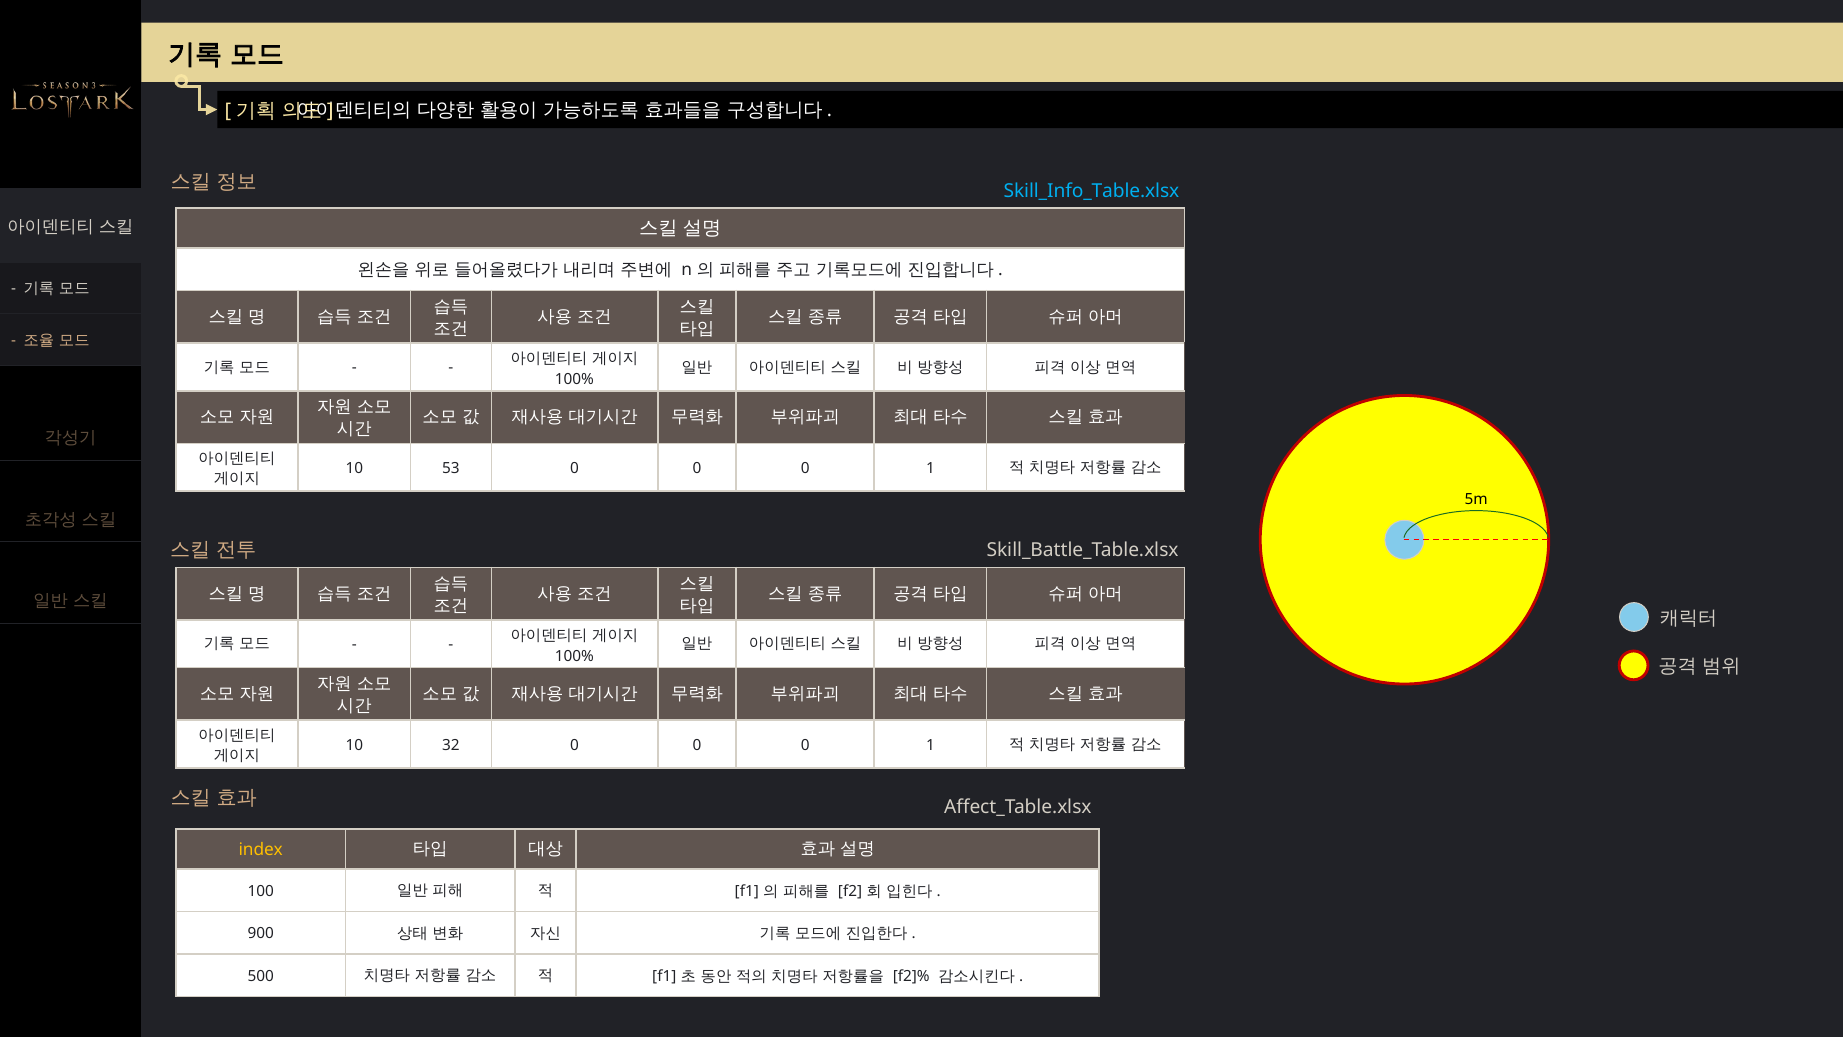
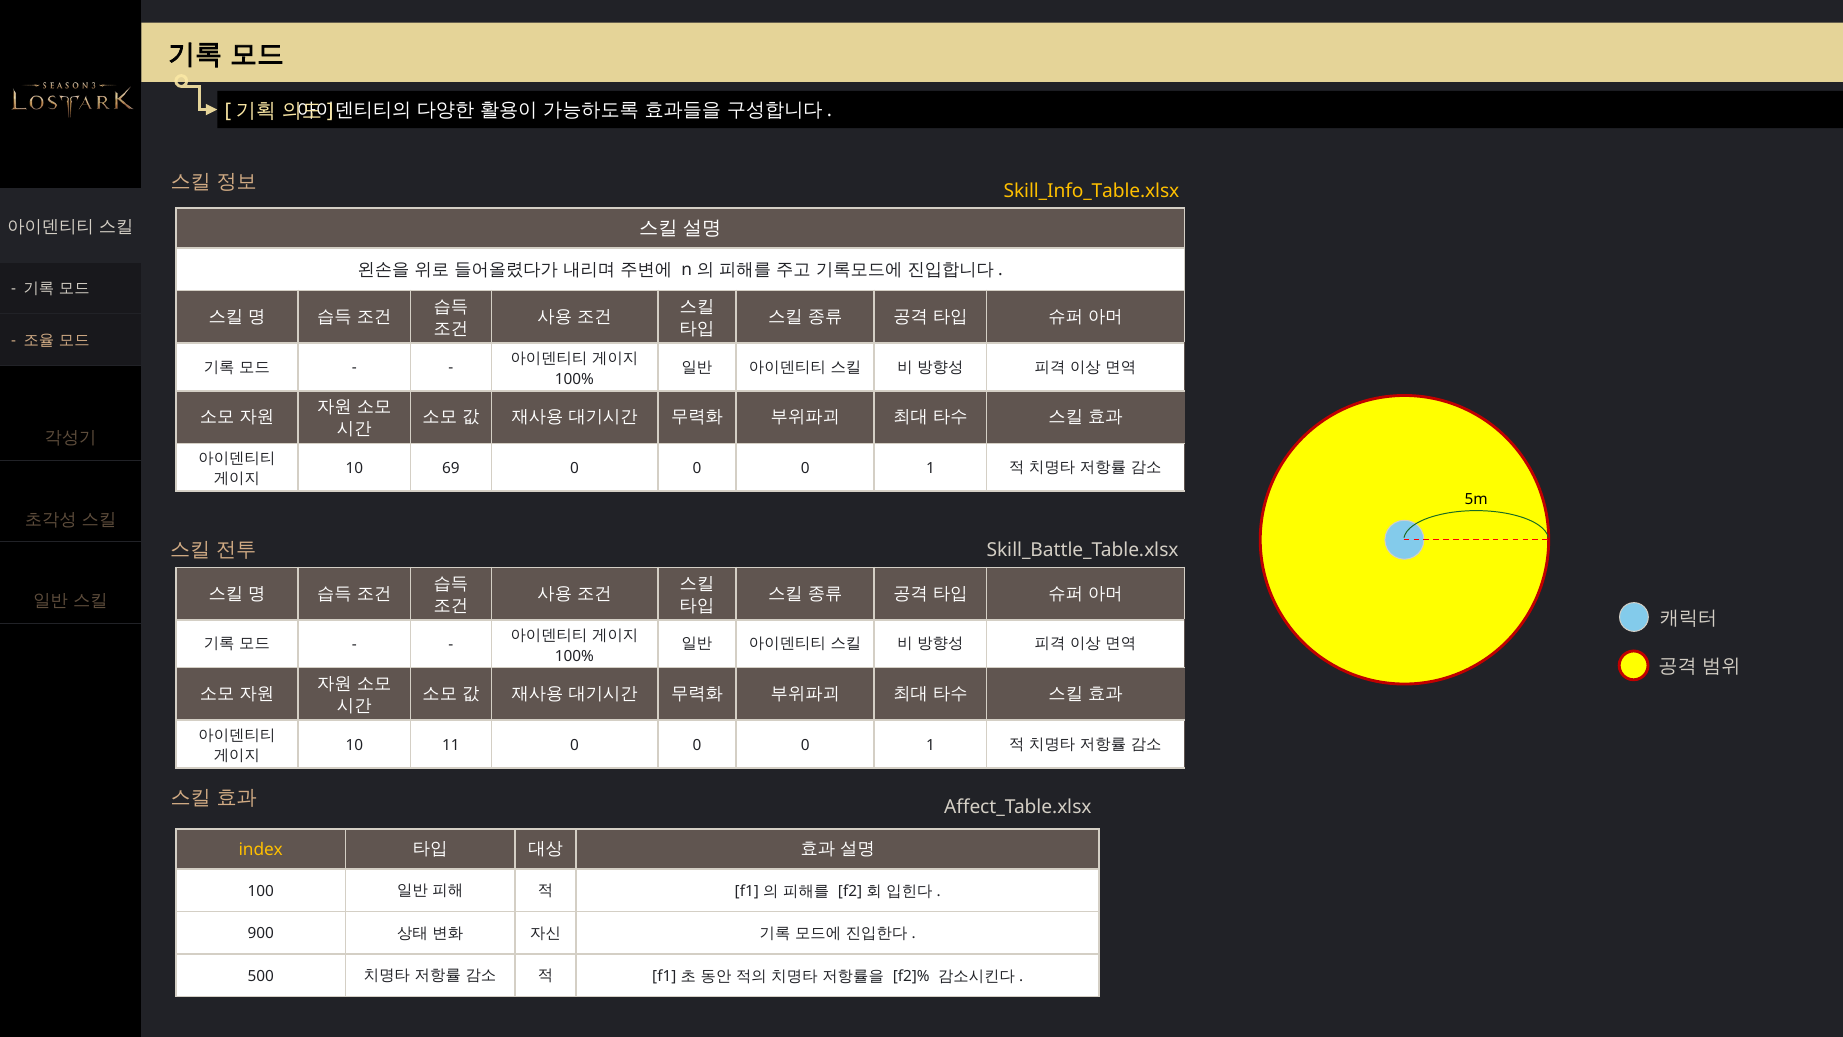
Skill_Info_Table.xlsx colour: light blue -> yellow
53: 53 -> 69
32: 32 -> 11
